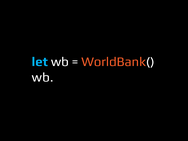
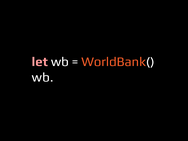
let colour: light blue -> pink
